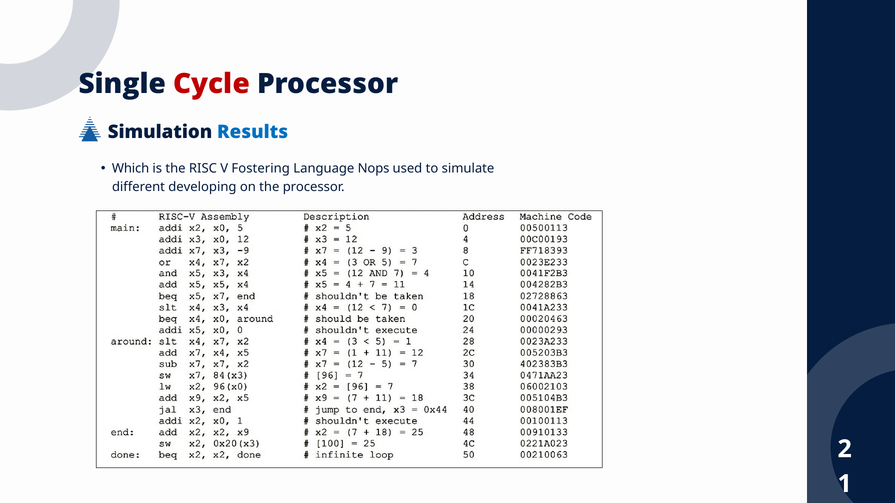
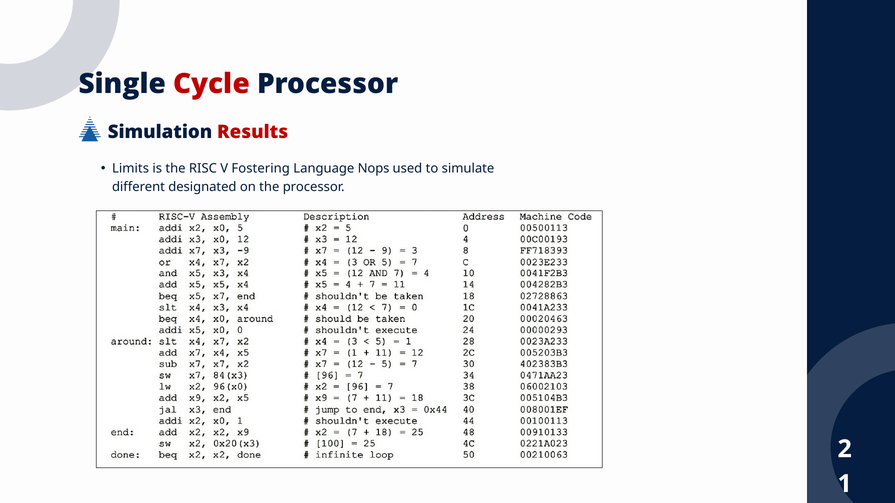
Results colour: blue -> red
Which: Which -> Limits
developing: developing -> designated
